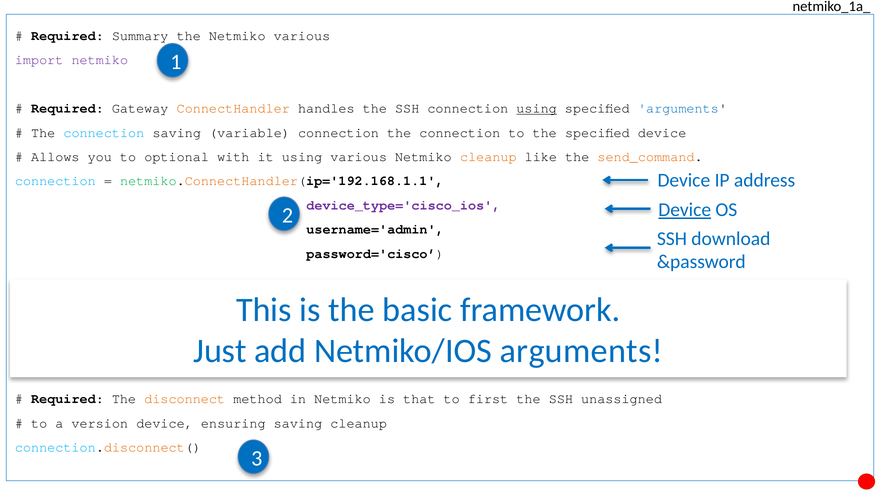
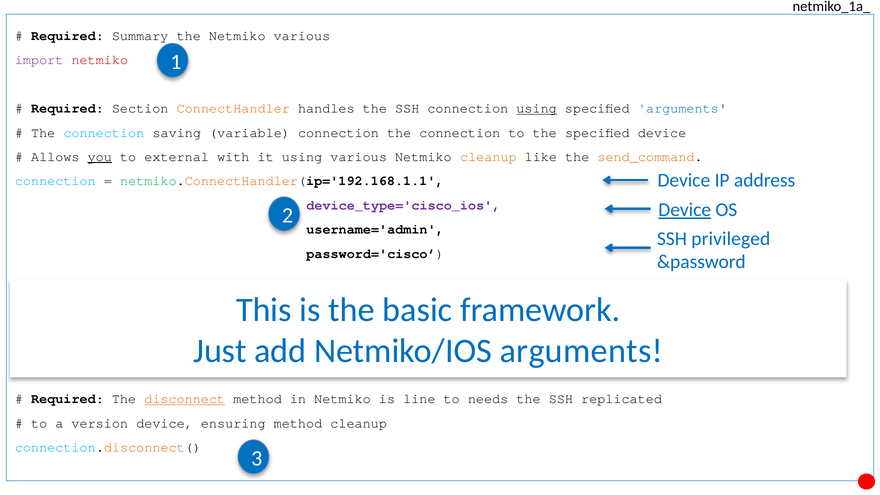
netmiko at (100, 60) colour: purple -> red
Gateway: Gateway -> Section
you underline: none -> present
optional: optional -> external
download: download -> privileged
disconnect underline: none -> present
that: that -> line
first: first -> needs
unassigned: unassigned -> replicated
ensuring saving: saving -> method
